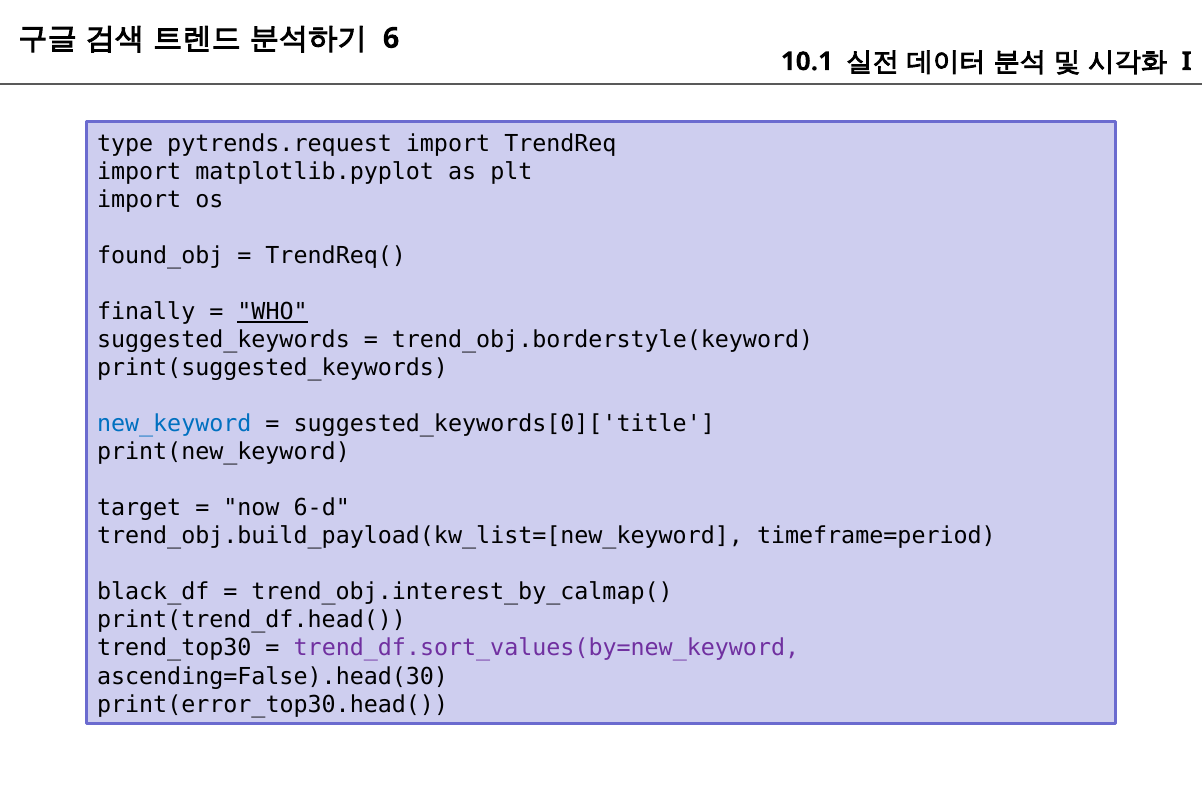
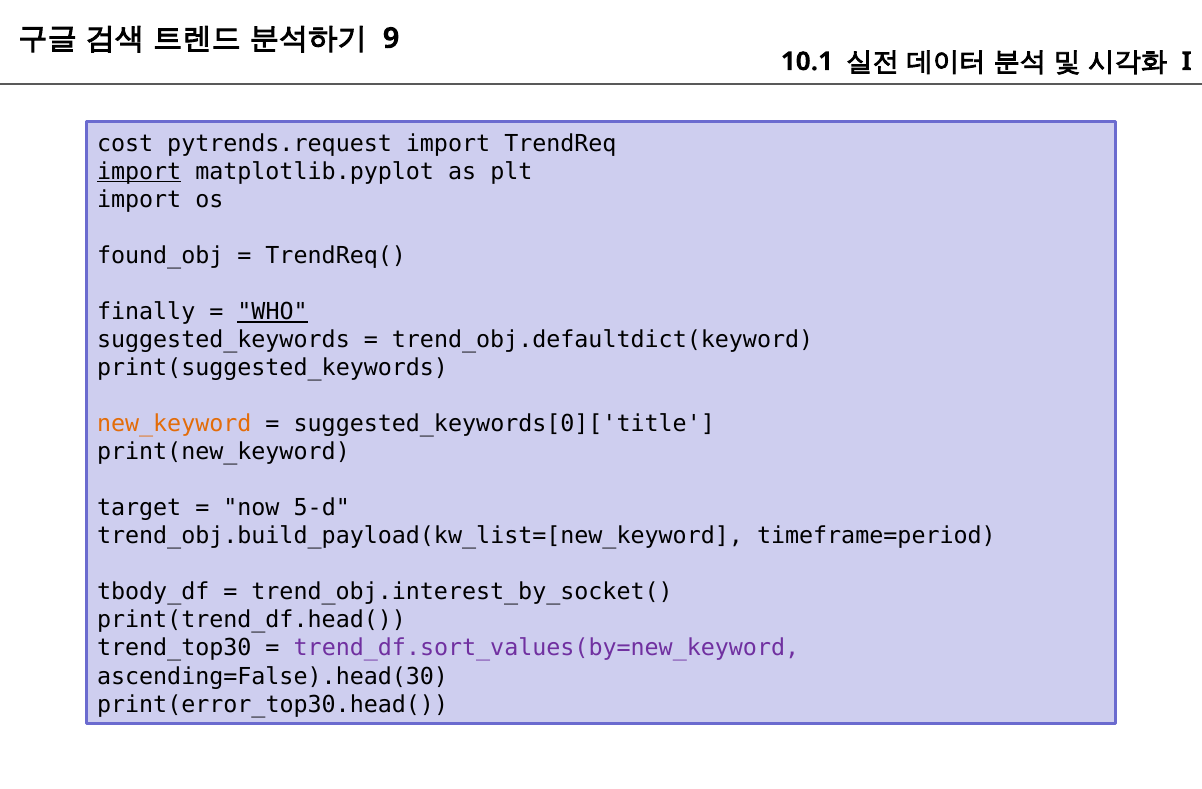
6: 6 -> 9
type: type -> cost
import at (139, 172) underline: none -> present
trend_obj.borderstyle(keyword: trend_obj.borderstyle(keyword -> trend_obj.defaultdict(keyword
new_keyword colour: blue -> orange
6-d: 6-d -> 5-d
black_df: black_df -> tbody_df
trend_obj.interest_by_calmap(: trend_obj.interest_by_calmap( -> trend_obj.interest_by_socket(
